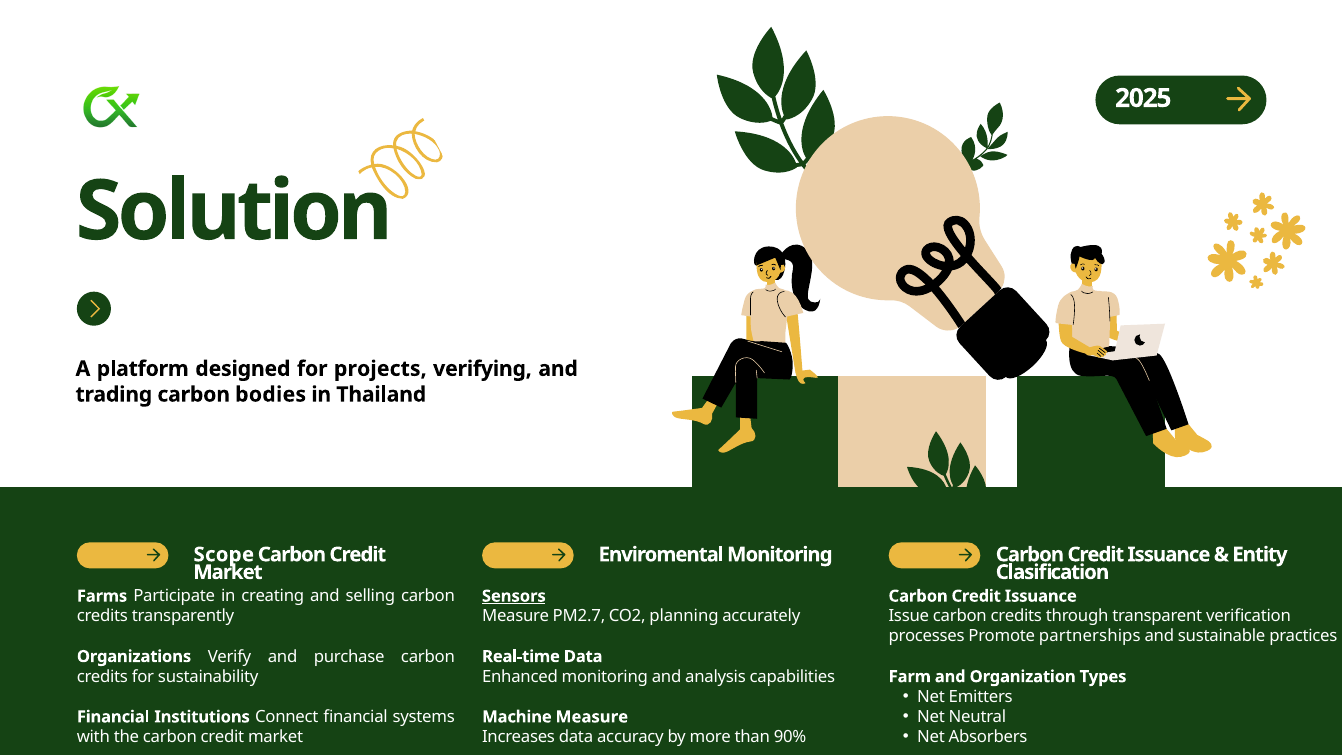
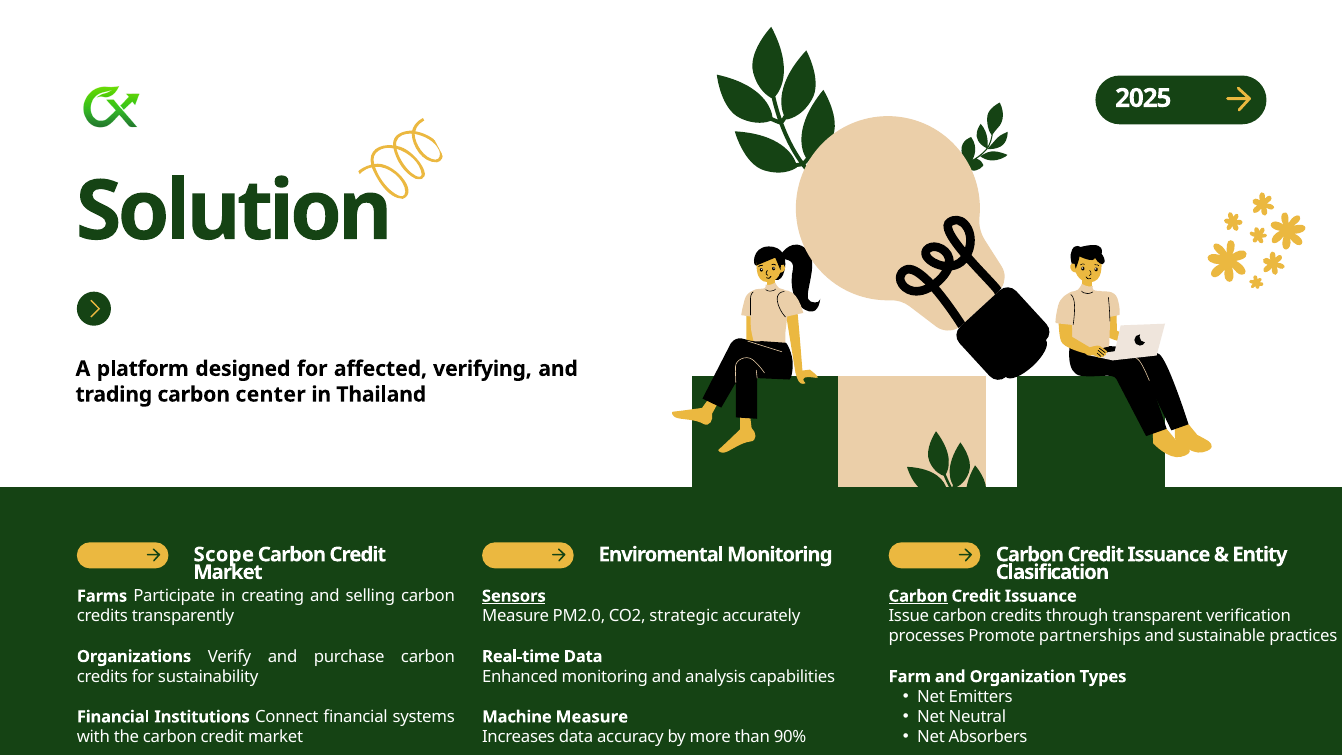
projects: projects -> affected
bodies: bodies -> center
Carbon at (918, 596) underline: none -> present
PM2.7: PM2.7 -> PM2.0
planning: planning -> strategic
